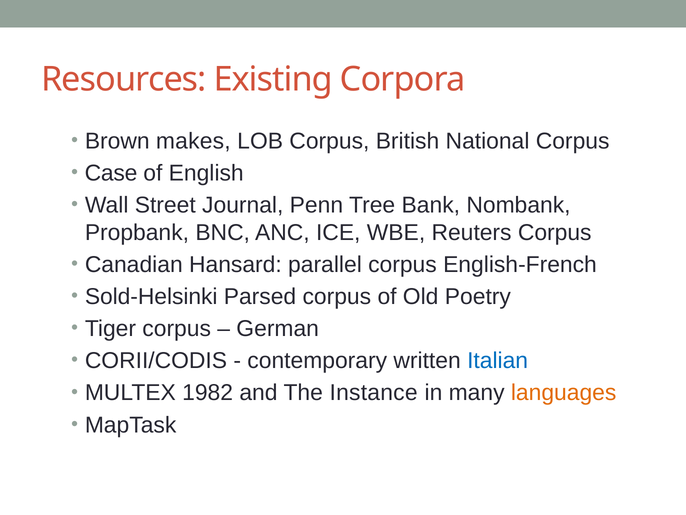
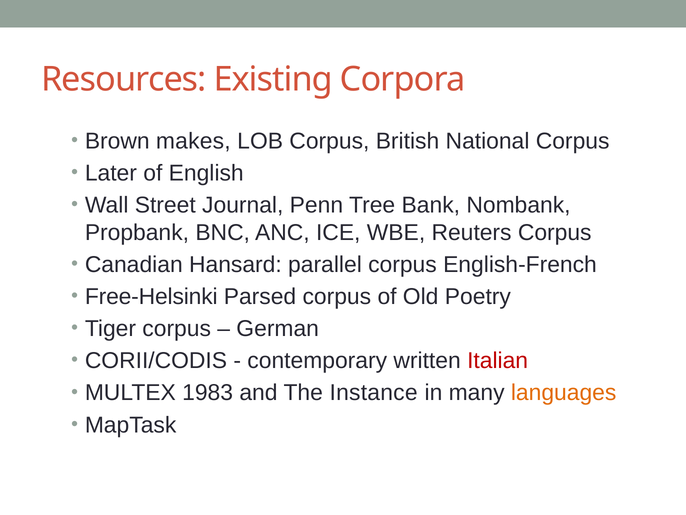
Case: Case -> Later
Sold-Helsinki: Sold-Helsinki -> Free-Helsinki
Italian colour: blue -> red
1982: 1982 -> 1983
